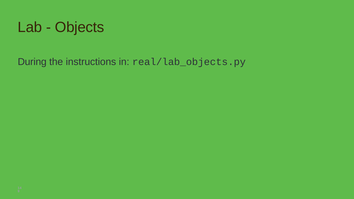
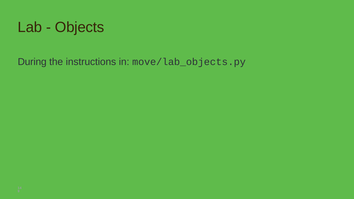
real/lab_objects.py: real/lab_objects.py -> move/lab_objects.py
